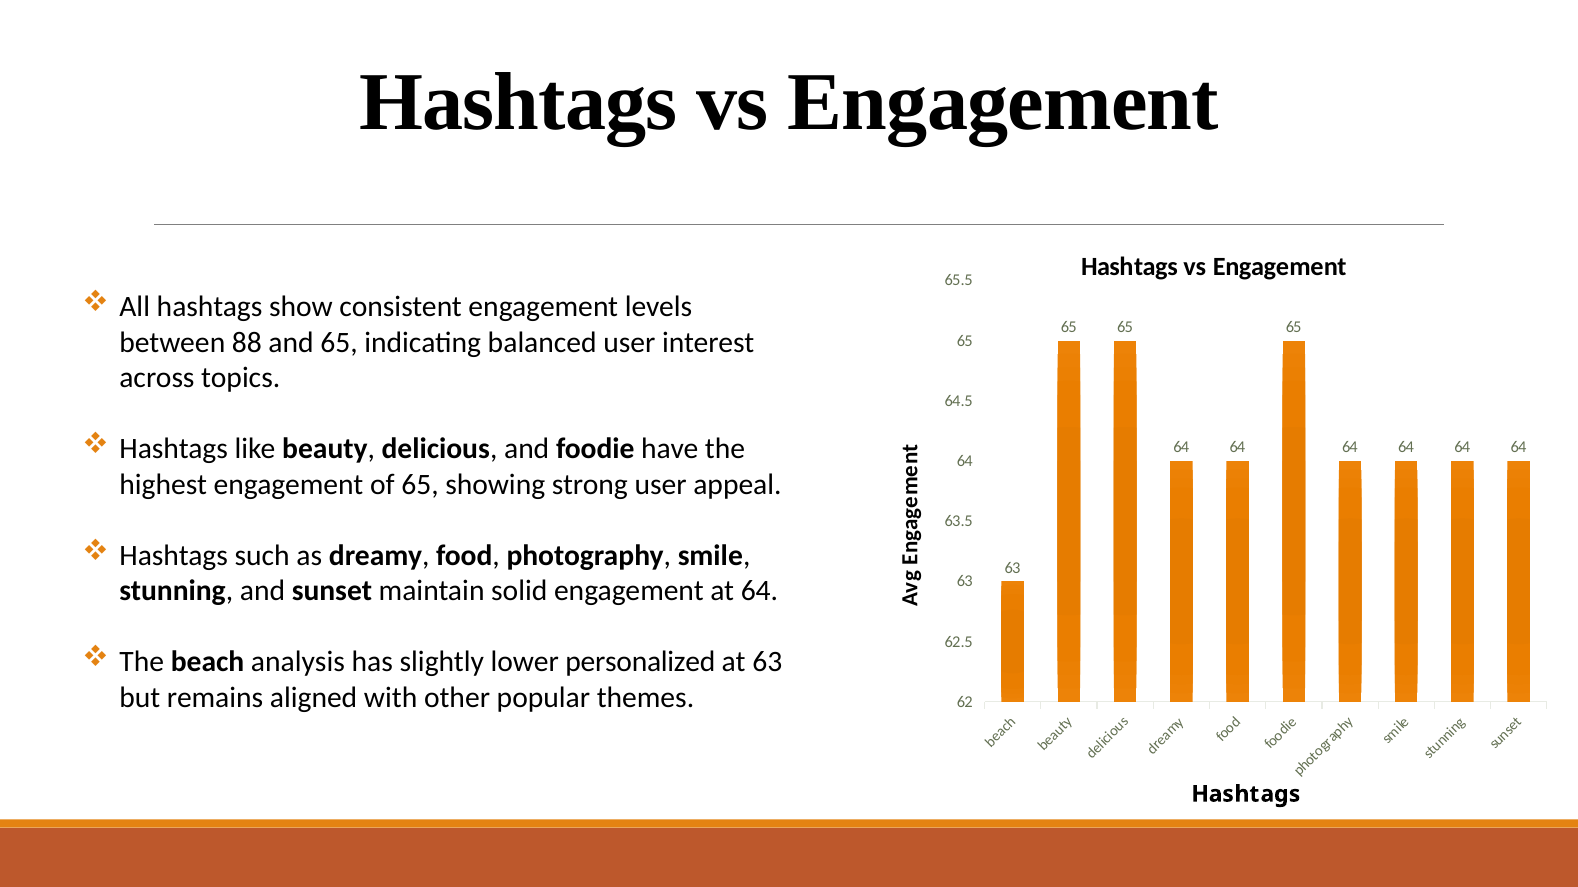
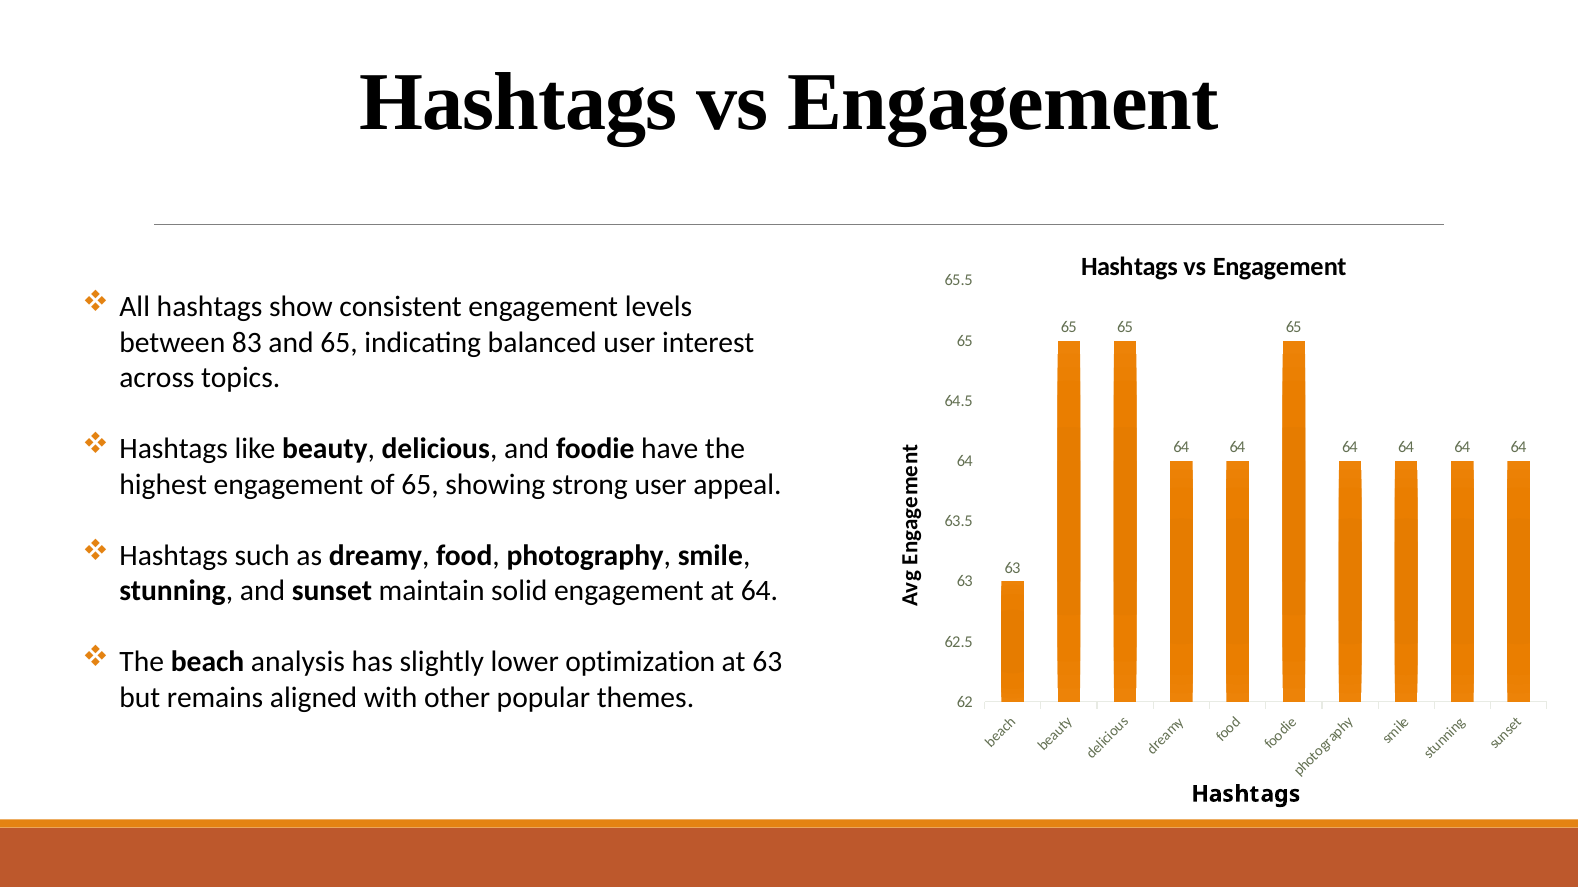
88: 88 -> 83
personalized: personalized -> optimization
